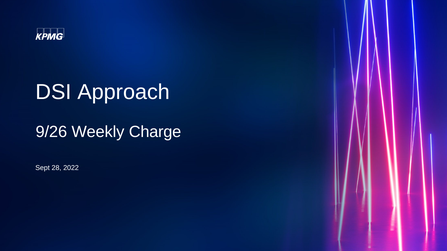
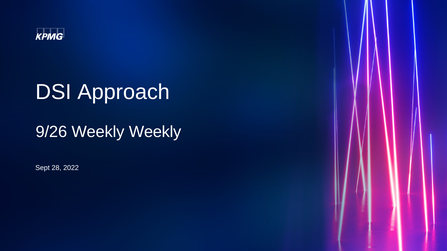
Weekly Charge: Charge -> Weekly
